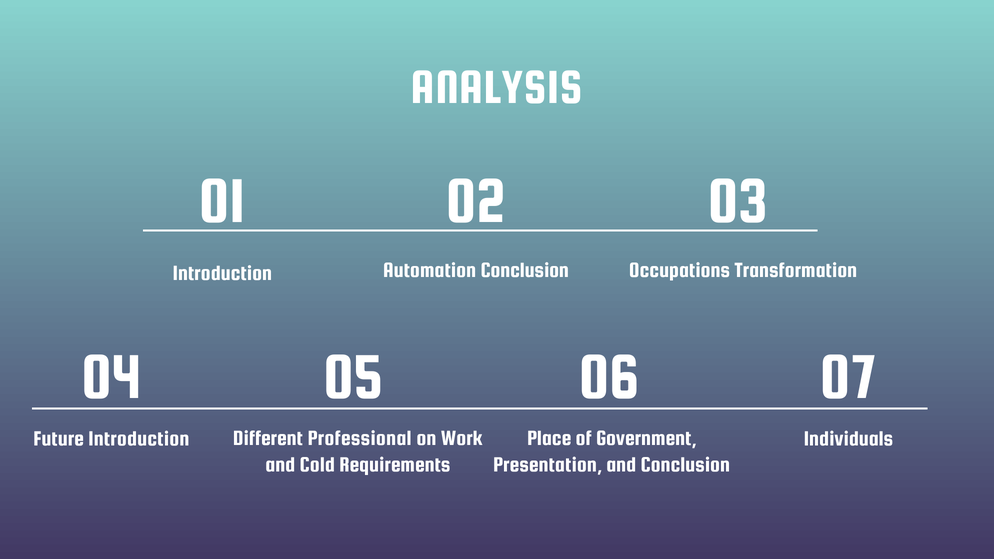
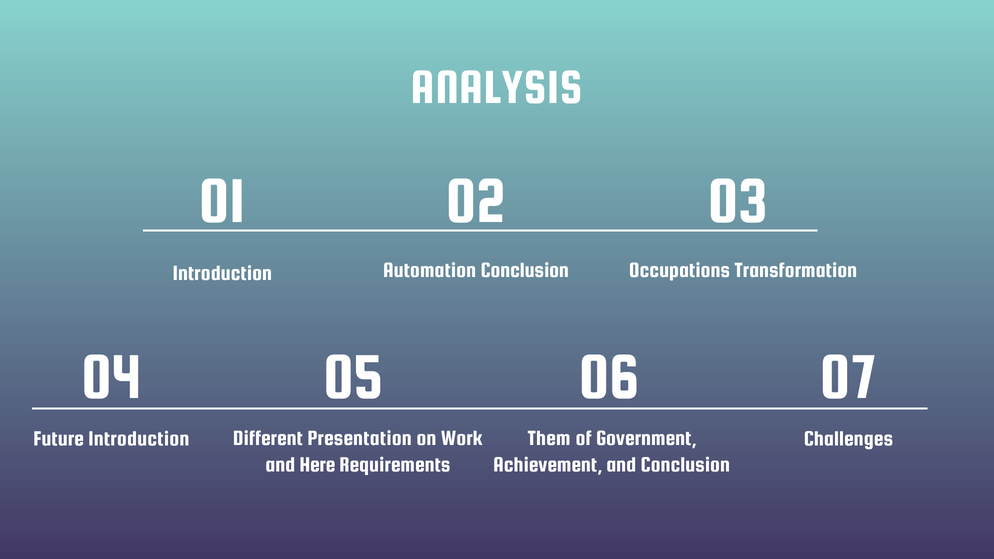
Place: Place -> Them
Professional: Professional -> Presentation
Individuals: Individuals -> Challenges
Cold: Cold -> Here
Presentation: Presentation -> Achievement
